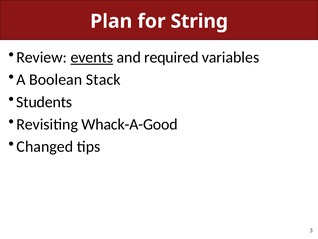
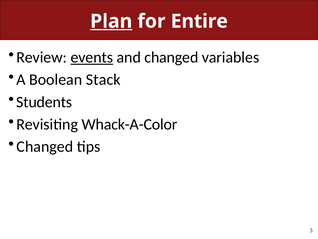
Plan underline: none -> present
String: String -> Entire
and required: required -> changed
Whack-A-Good: Whack-A-Good -> Whack-A-Color
